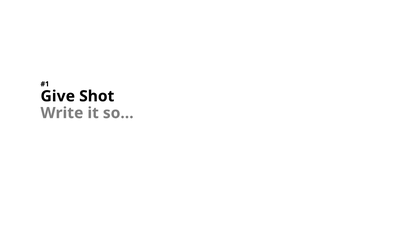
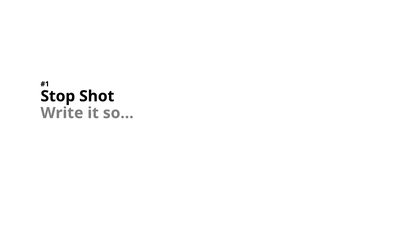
Give: Give -> Stop
